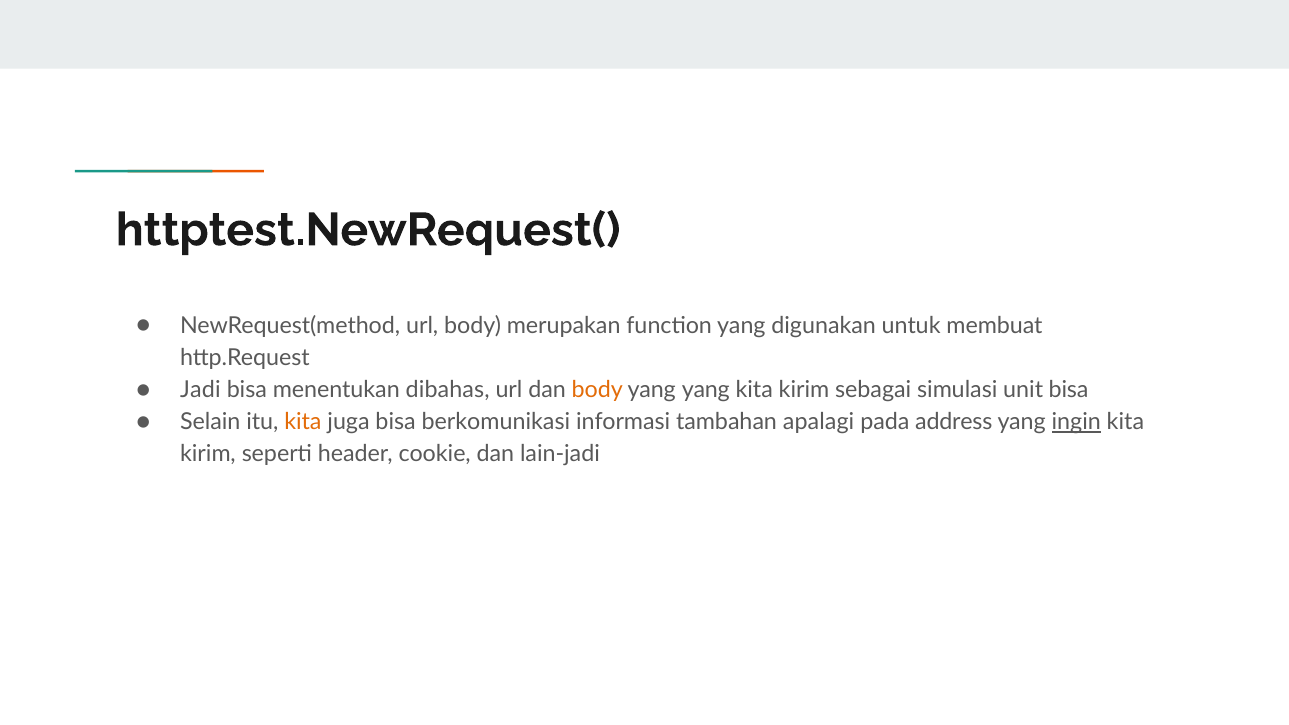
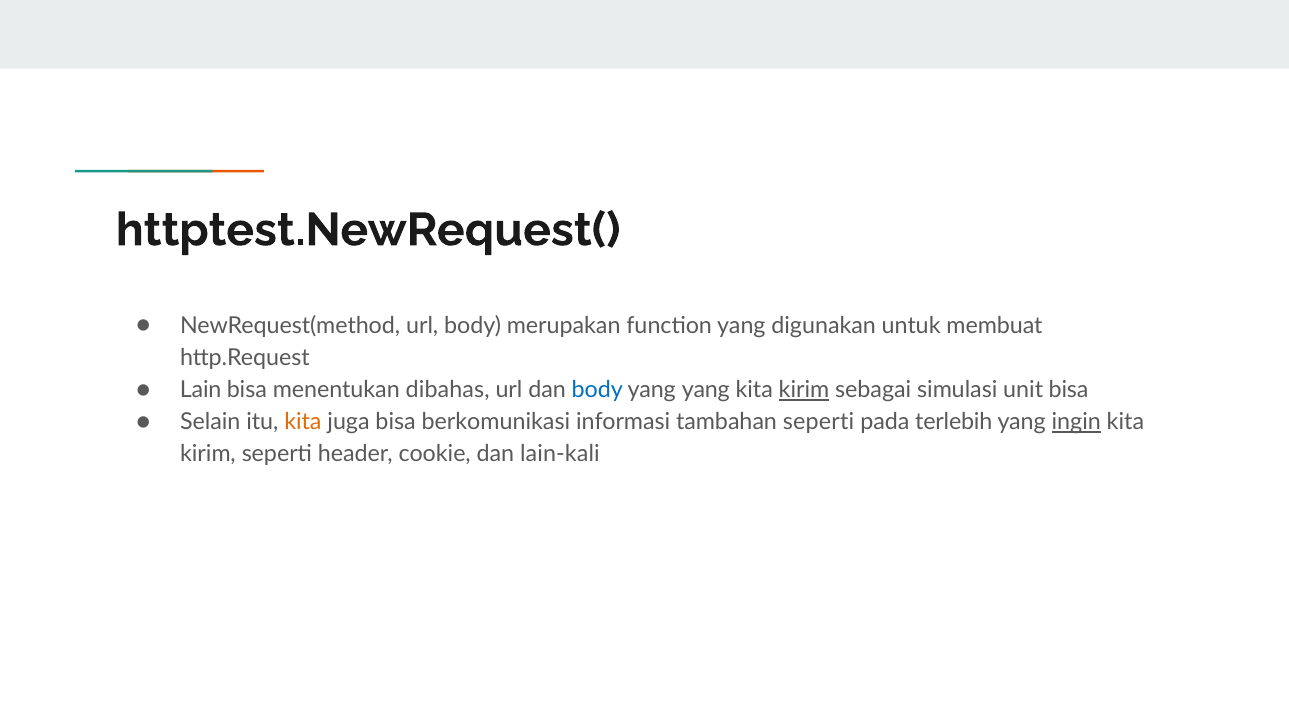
Jadi: Jadi -> Lain
body at (597, 390) colour: orange -> blue
kirim at (804, 390) underline: none -> present
tambahan apalagi: apalagi -> seperti
address: address -> terlebih
lain-jadi: lain-jadi -> lain-kali
